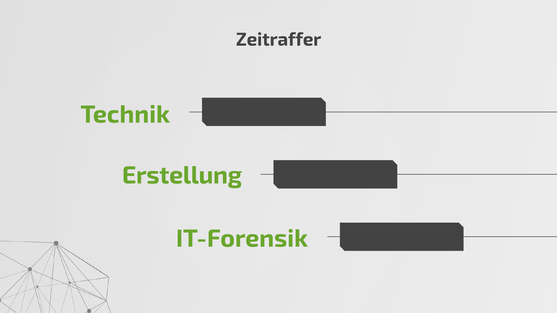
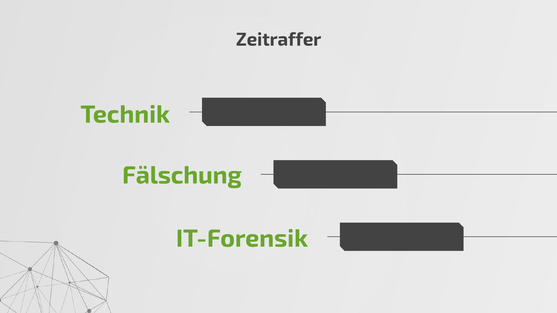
Erstellung: Erstellung -> Fälschung
